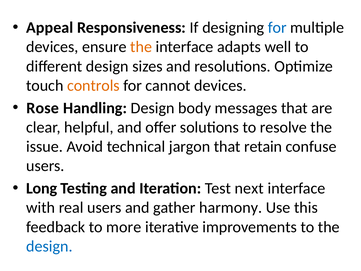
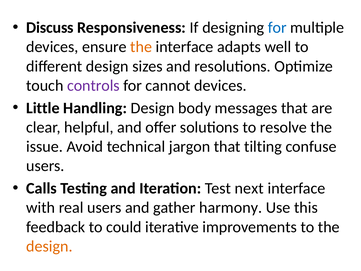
Appeal: Appeal -> Discuss
controls colour: orange -> purple
Rose: Rose -> Little
retain: retain -> tilting
Long: Long -> Calls
more: more -> could
design at (49, 246) colour: blue -> orange
